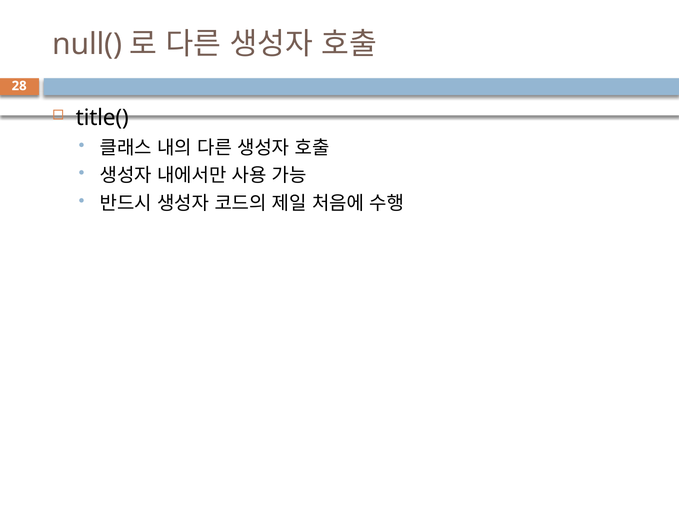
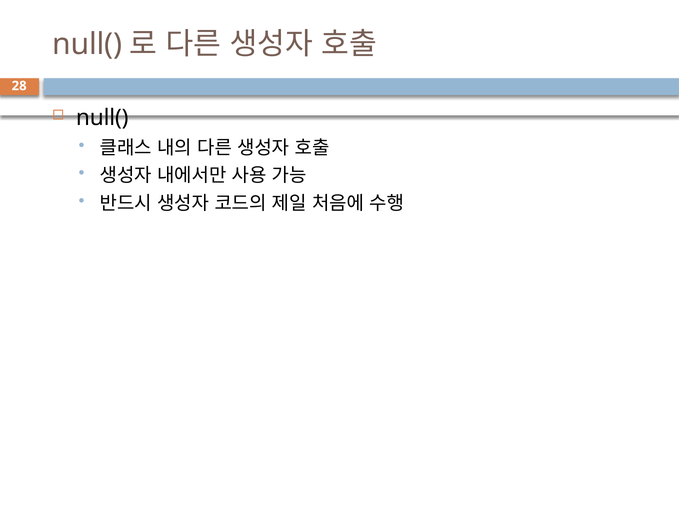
title( at (102, 118): title( -> null(
